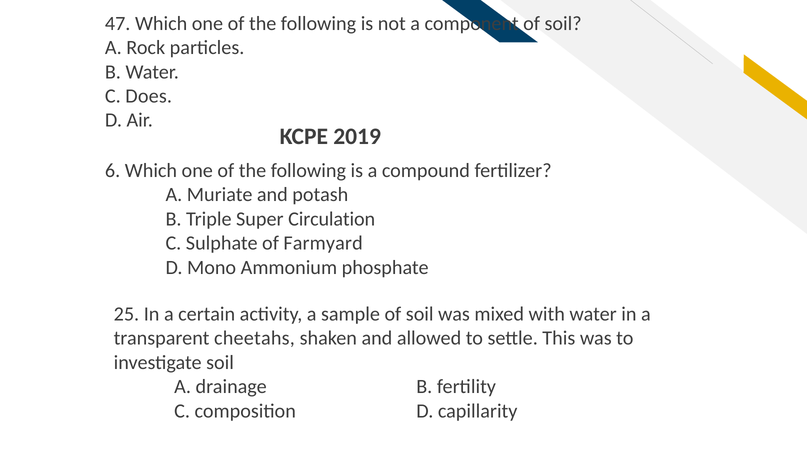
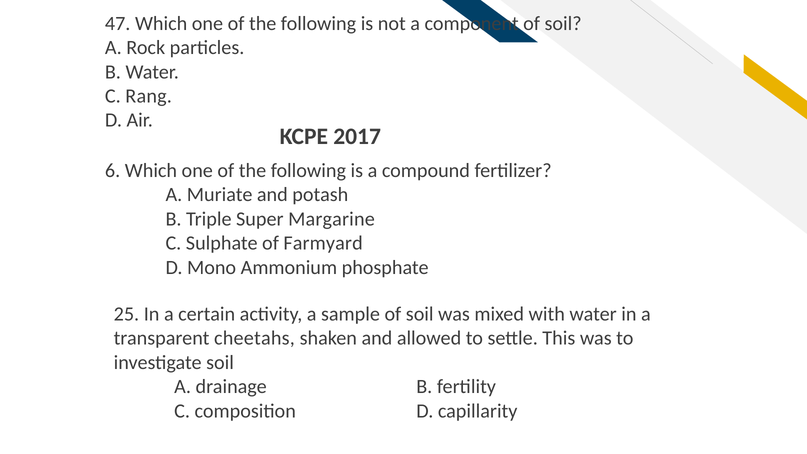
Does: Does -> Rang
2019: 2019 -> 2017
Circulation: Circulation -> Margarine
